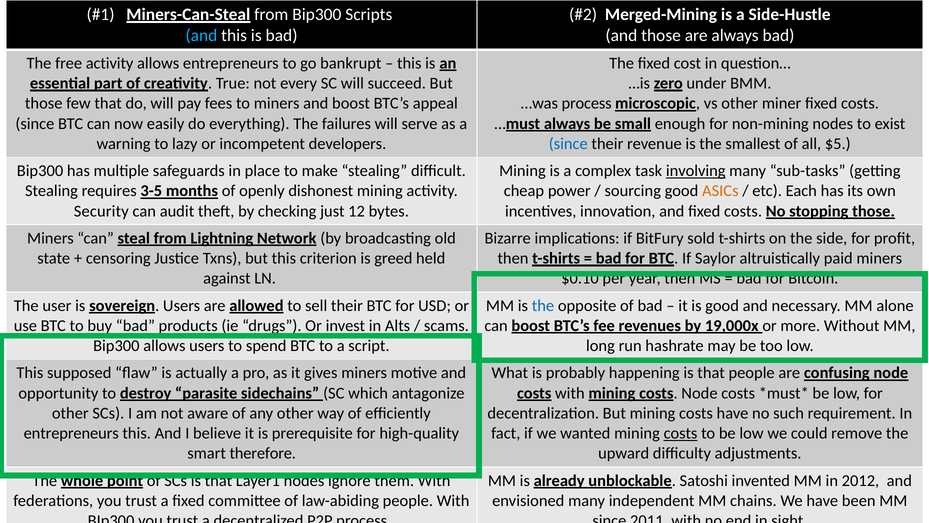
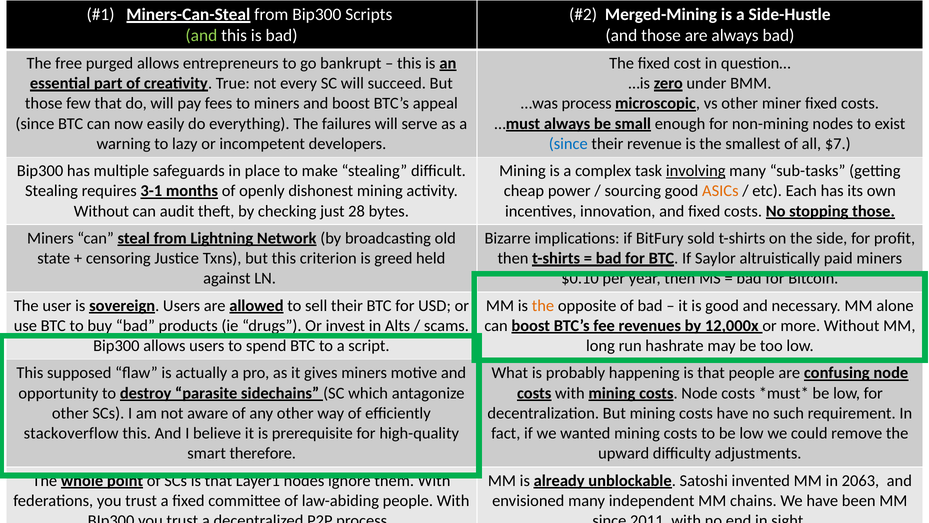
and at (201, 36) colour: light blue -> light green
free activity: activity -> purged
$5: $5 -> $7
3-5: 3-5 -> 3-1
Security at (101, 211): Security -> Without
12: 12 -> 28
the at (543, 305) colour: blue -> orange
19,000x: 19,000x -> 12,000x
entrepreneurs at (71, 433): entrepreneurs -> stackoverflow
costs at (681, 433) underline: present -> none
2012: 2012 -> 2063
